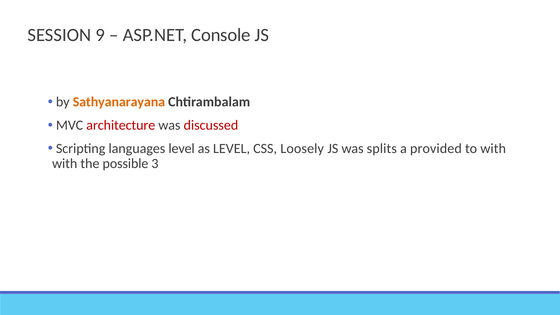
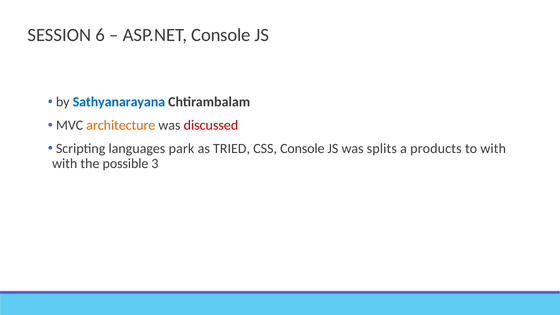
9: 9 -> 6
Sathyanarayana colour: orange -> blue
architecture colour: red -> orange
languages level: level -> park
as LEVEL: LEVEL -> TRIED
CSS Loosely: Loosely -> Console
provided: provided -> products
